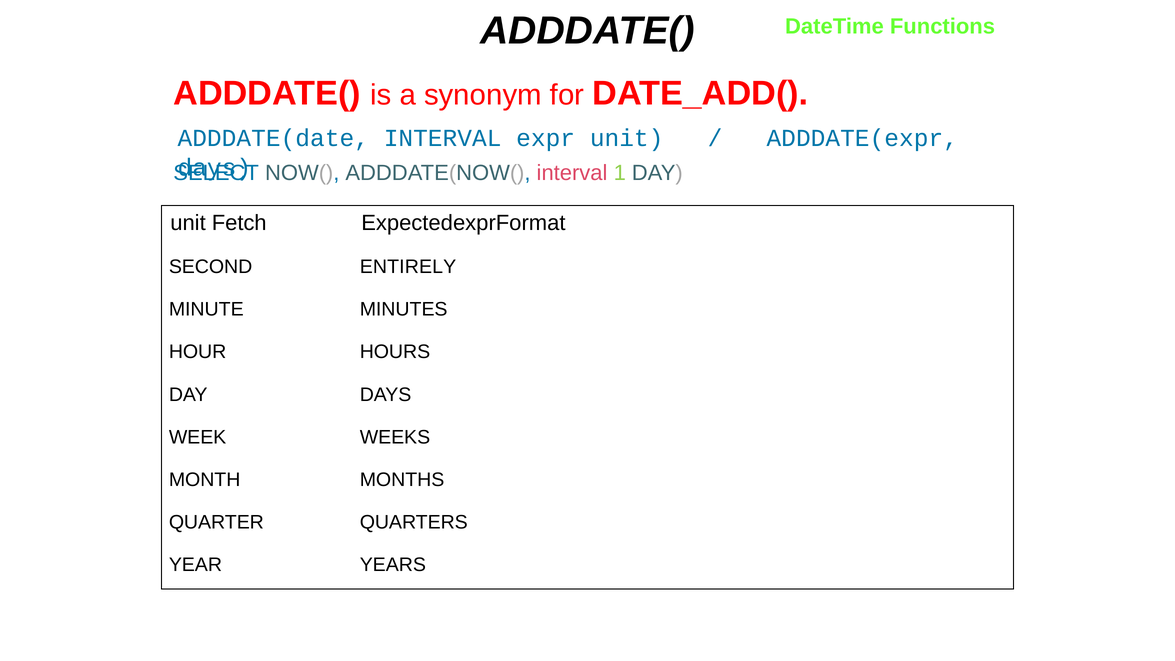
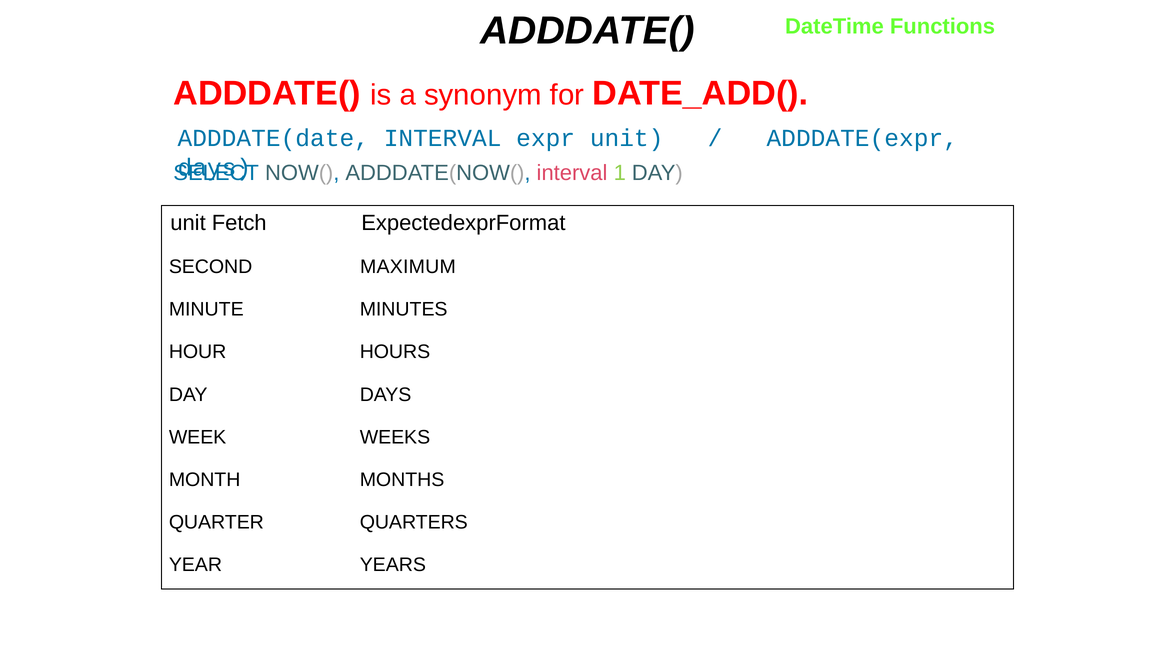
ENTIRELY: ENTIRELY -> MAXIMUM
